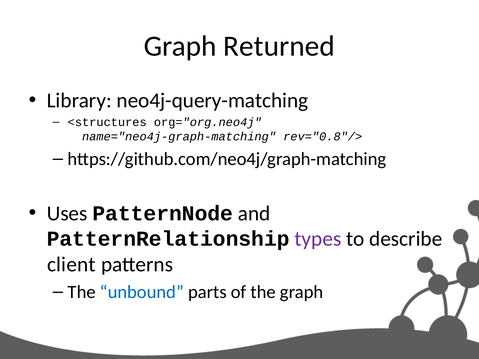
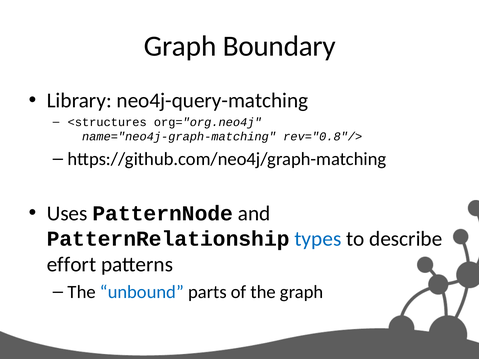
Returned: Returned -> Boundary
types colour: purple -> blue
client: client -> effort
